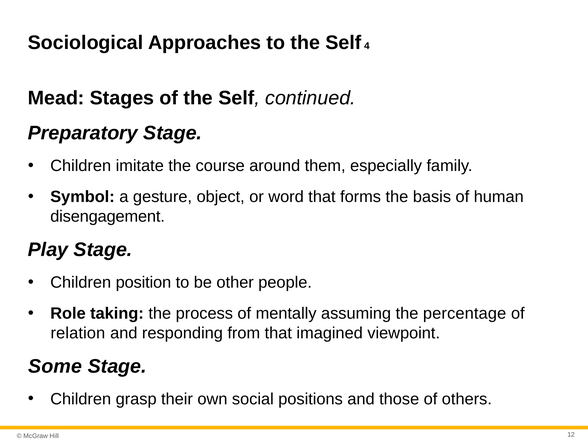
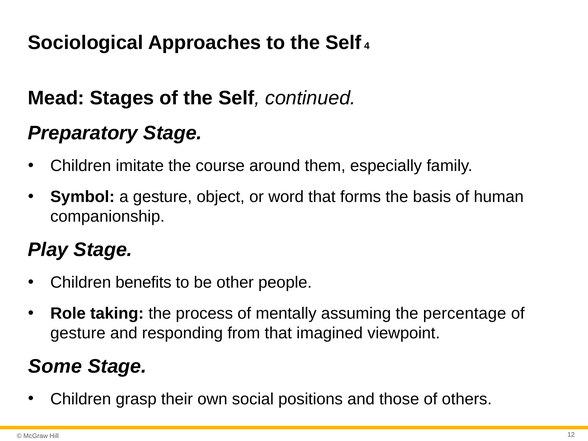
disengagement: disengagement -> companionship
position: position -> benefits
relation at (78, 333): relation -> gesture
